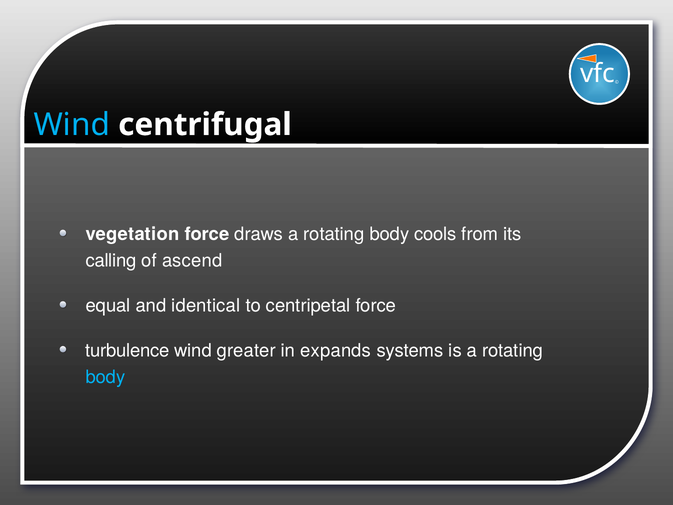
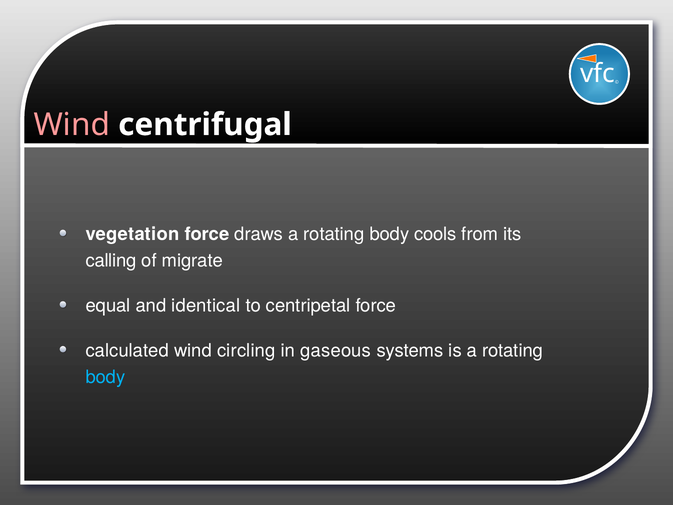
Wind at (72, 125) colour: light blue -> pink
ascend: ascend -> migrate
turbulence: turbulence -> calculated
greater: greater -> circling
expands: expands -> gaseous
